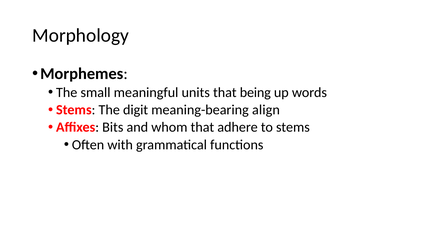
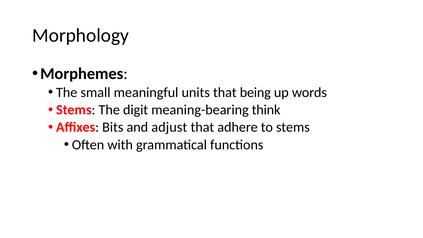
align: align -> think
whom: whom -> adjust
